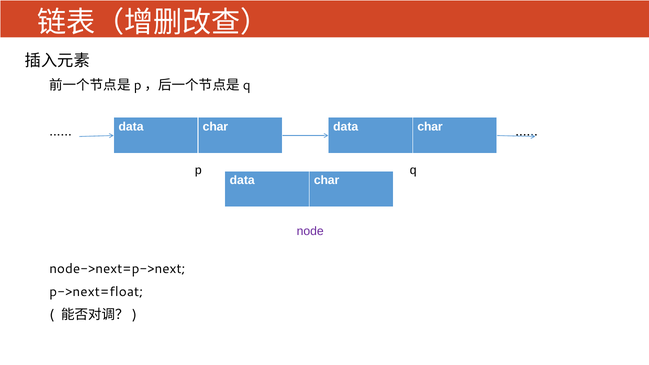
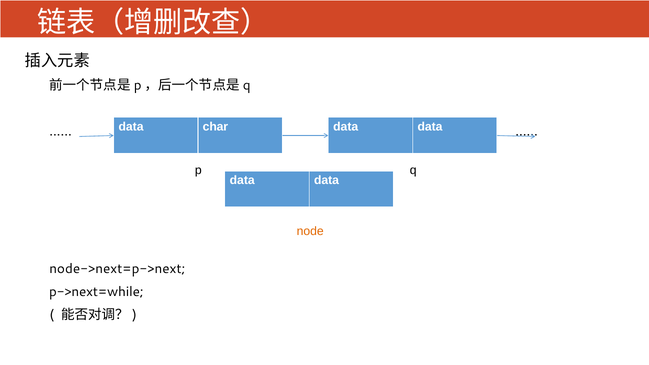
char at (430, 127): char -> data
char at (327, 180): char -> data
node colour: purple -> orange
p->next=float: p->next=float -> p->next=while
